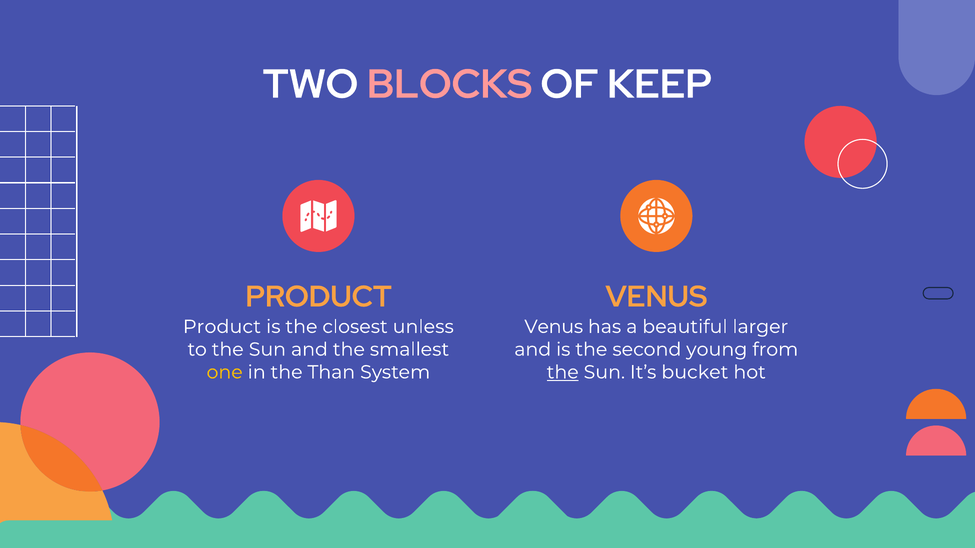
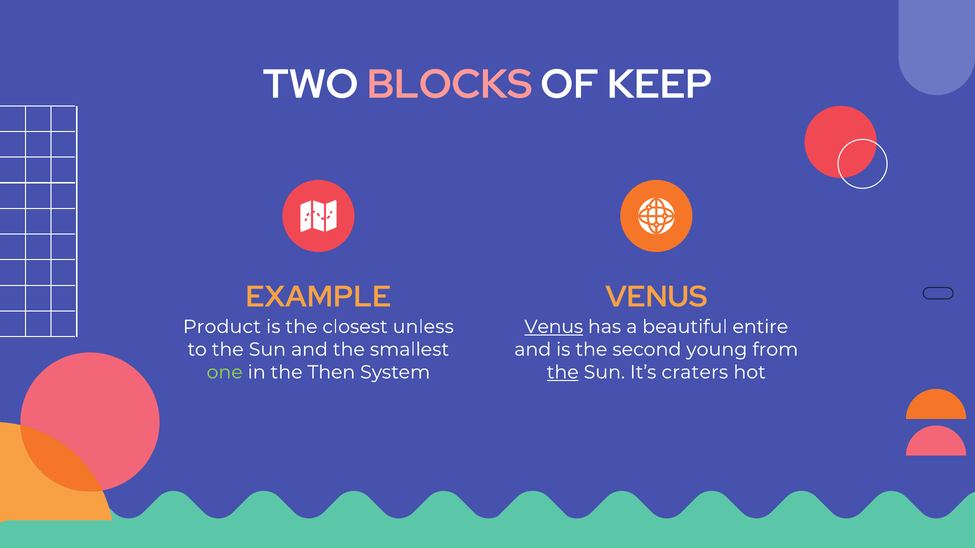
PRODUCT at (319, 297): PRODUCT -> EXAMPLE
Venus at (554, 327) underline: none -> present
larger: larger -> entire
one colour: yellow -> light green
Than: Than -> Then
bucket: bucket -> craters
